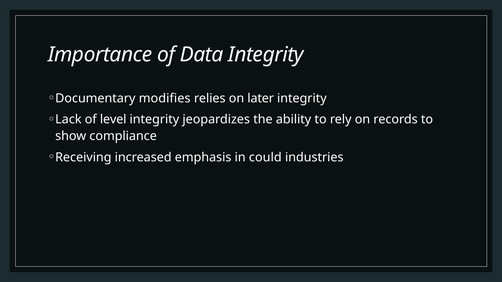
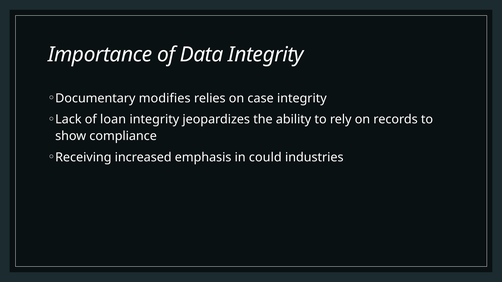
later: later -> case
level: level -> loan
